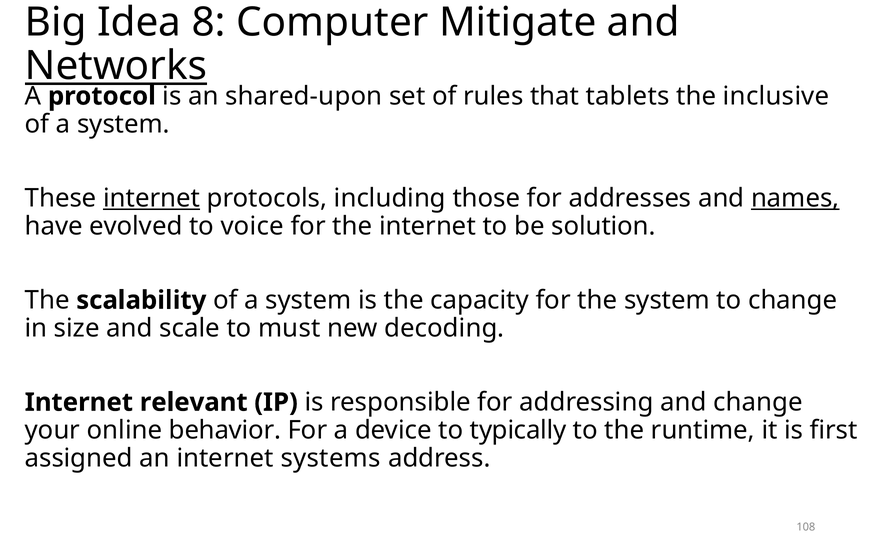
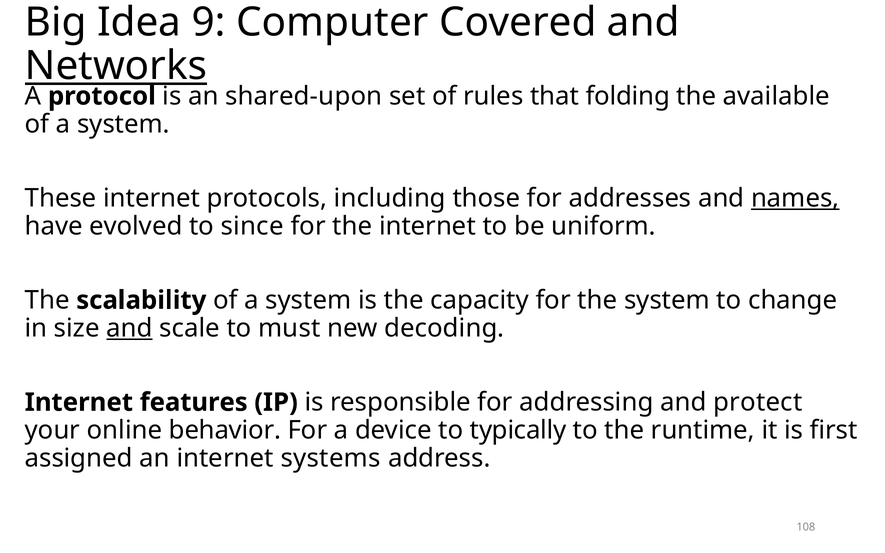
8: 8 -> 9
Mitigate: Mitigate -> Covered
tablets: tablets -> folding
inclusive: inclusive -> available
internet at (152, 198) underline: present -> none
voice: voice -> since
solution: solution -> uniform
and at (130, 328) underline: none -> present
relevant: relevant -> features
and change: change -> protect
